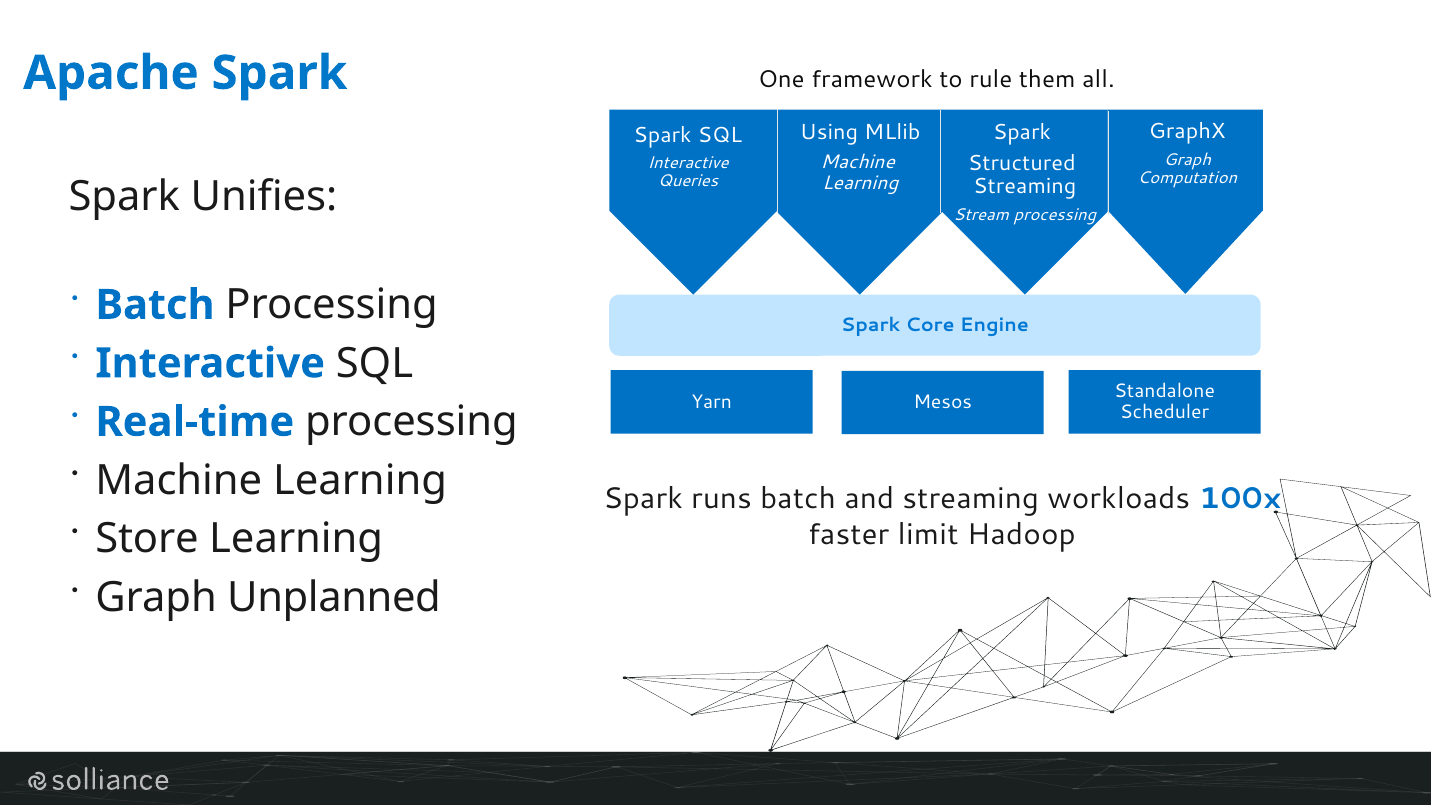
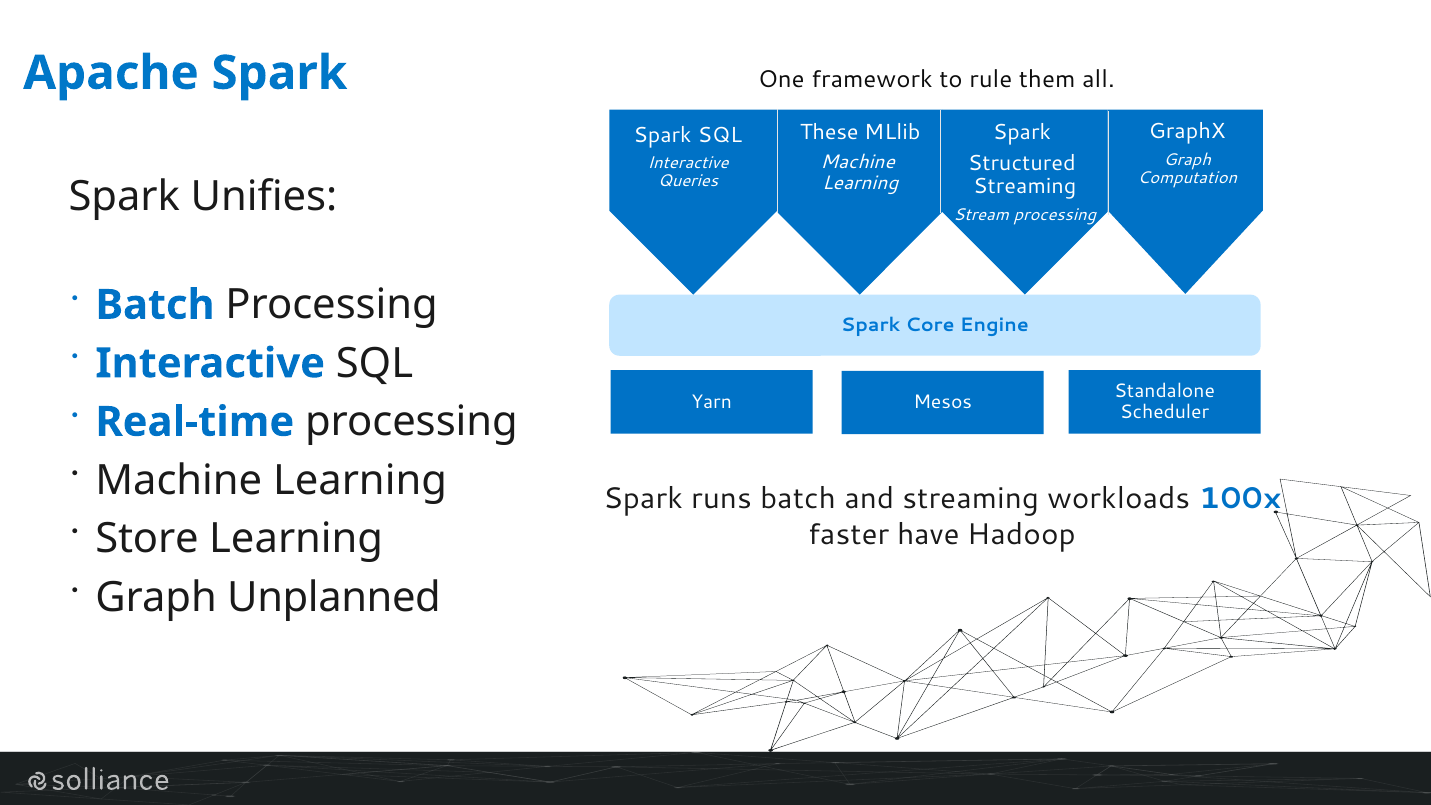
Using: Using -> These
limit: limit -> have
